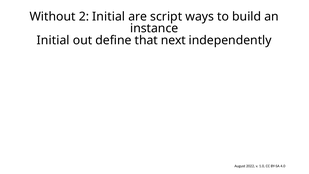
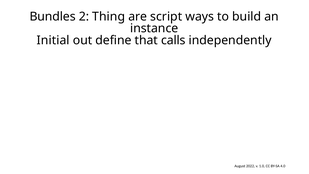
Without: Without -> Bundles
2 Initial: Initial -> Thing
next: next -> calls
